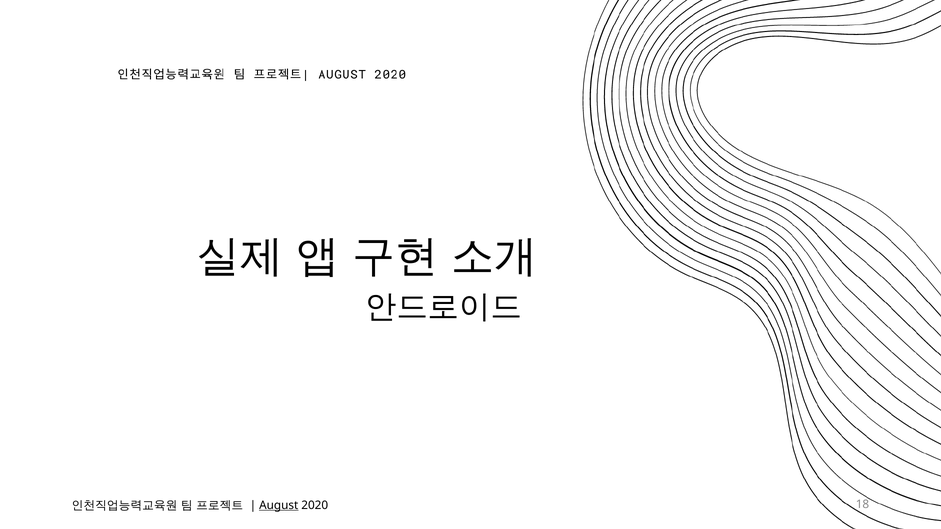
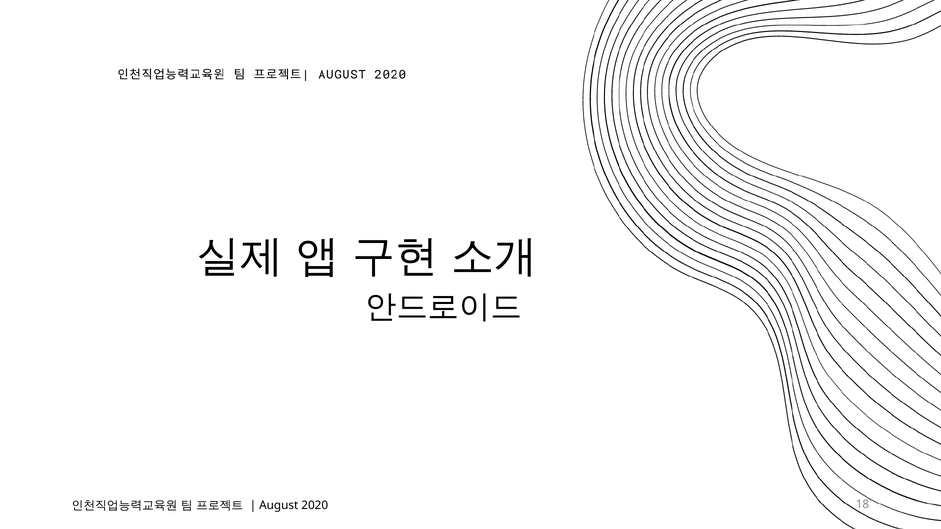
August underline: present -> none
